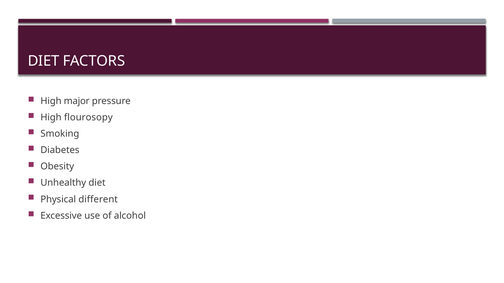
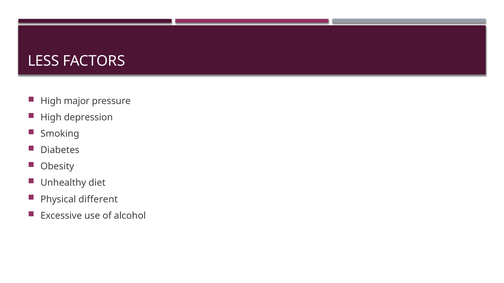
DIET at (43, 61): DIET -> LESS
flourosopy: flourosopy -> depression
